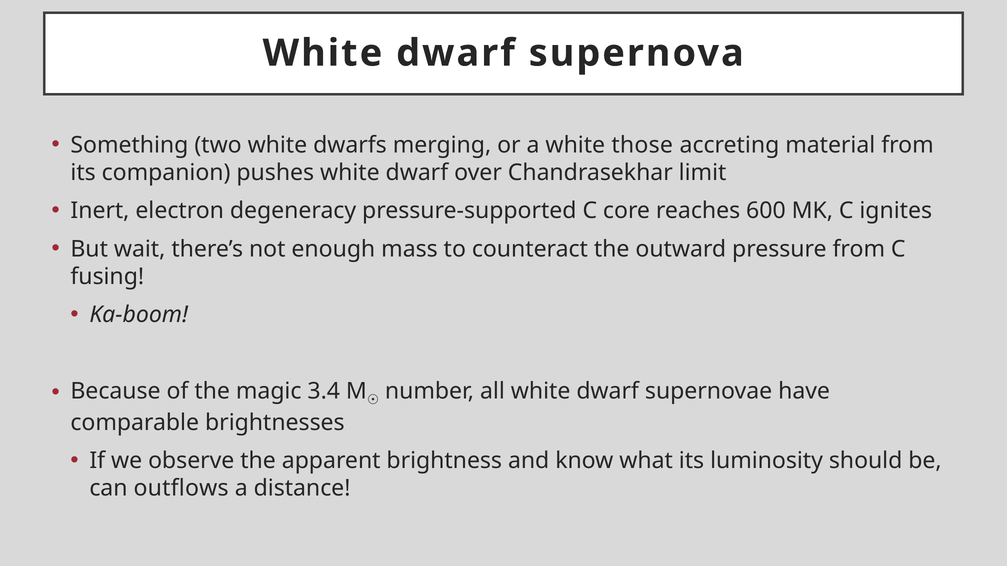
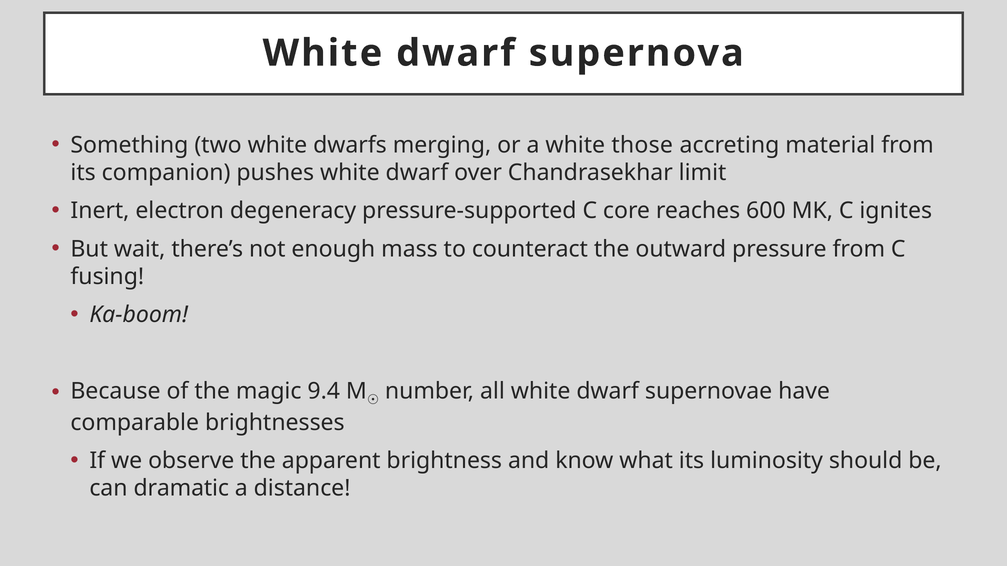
3.4: 3.4 -> 9.4
outflows: outflows -> dramatic
